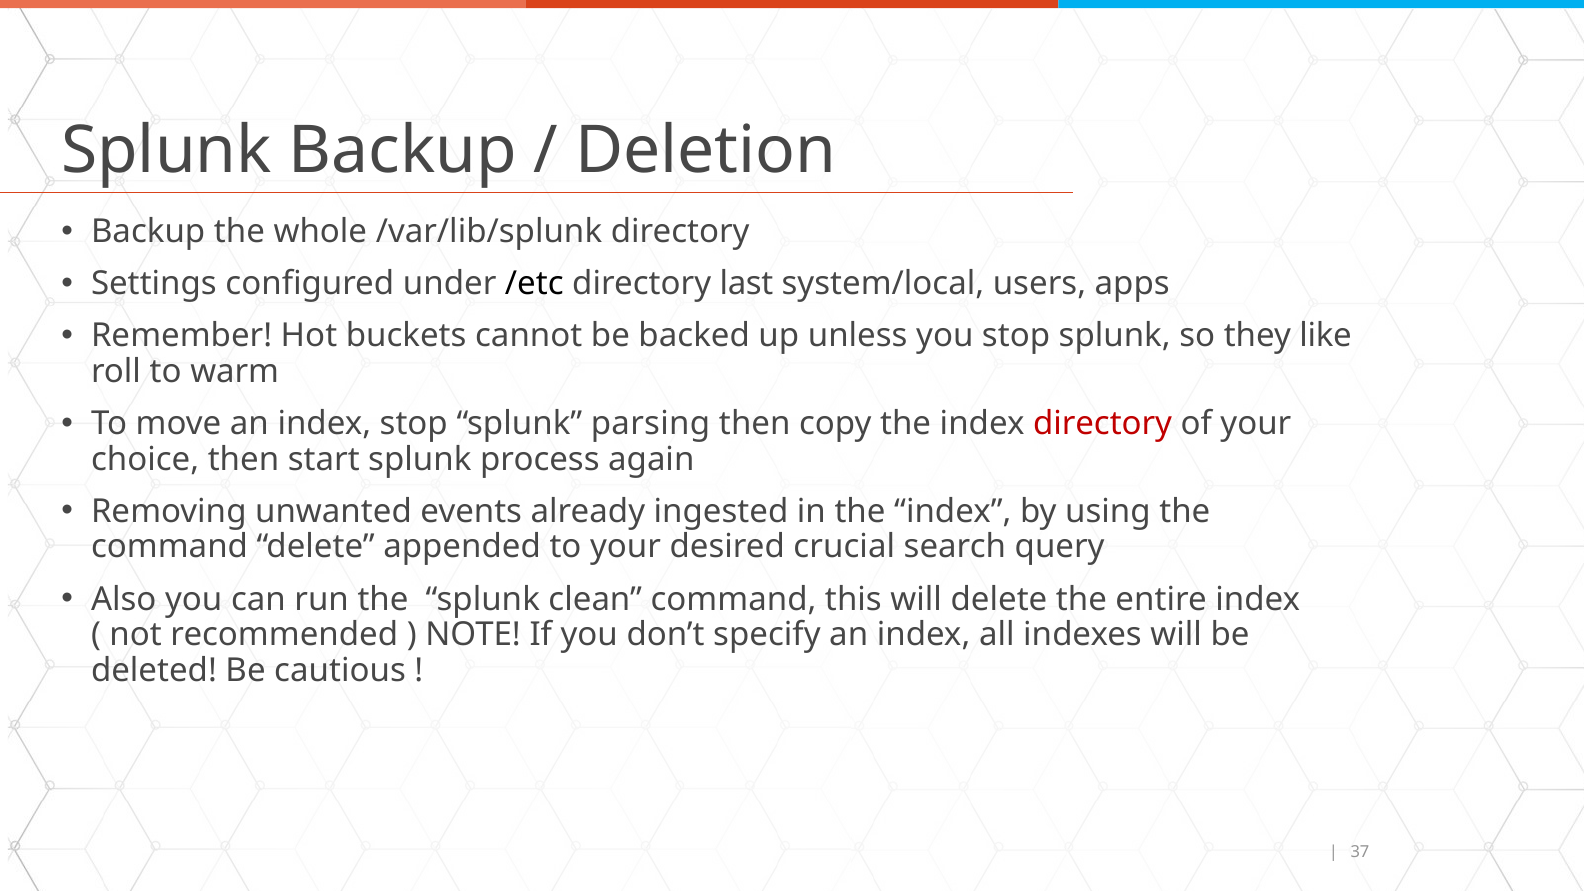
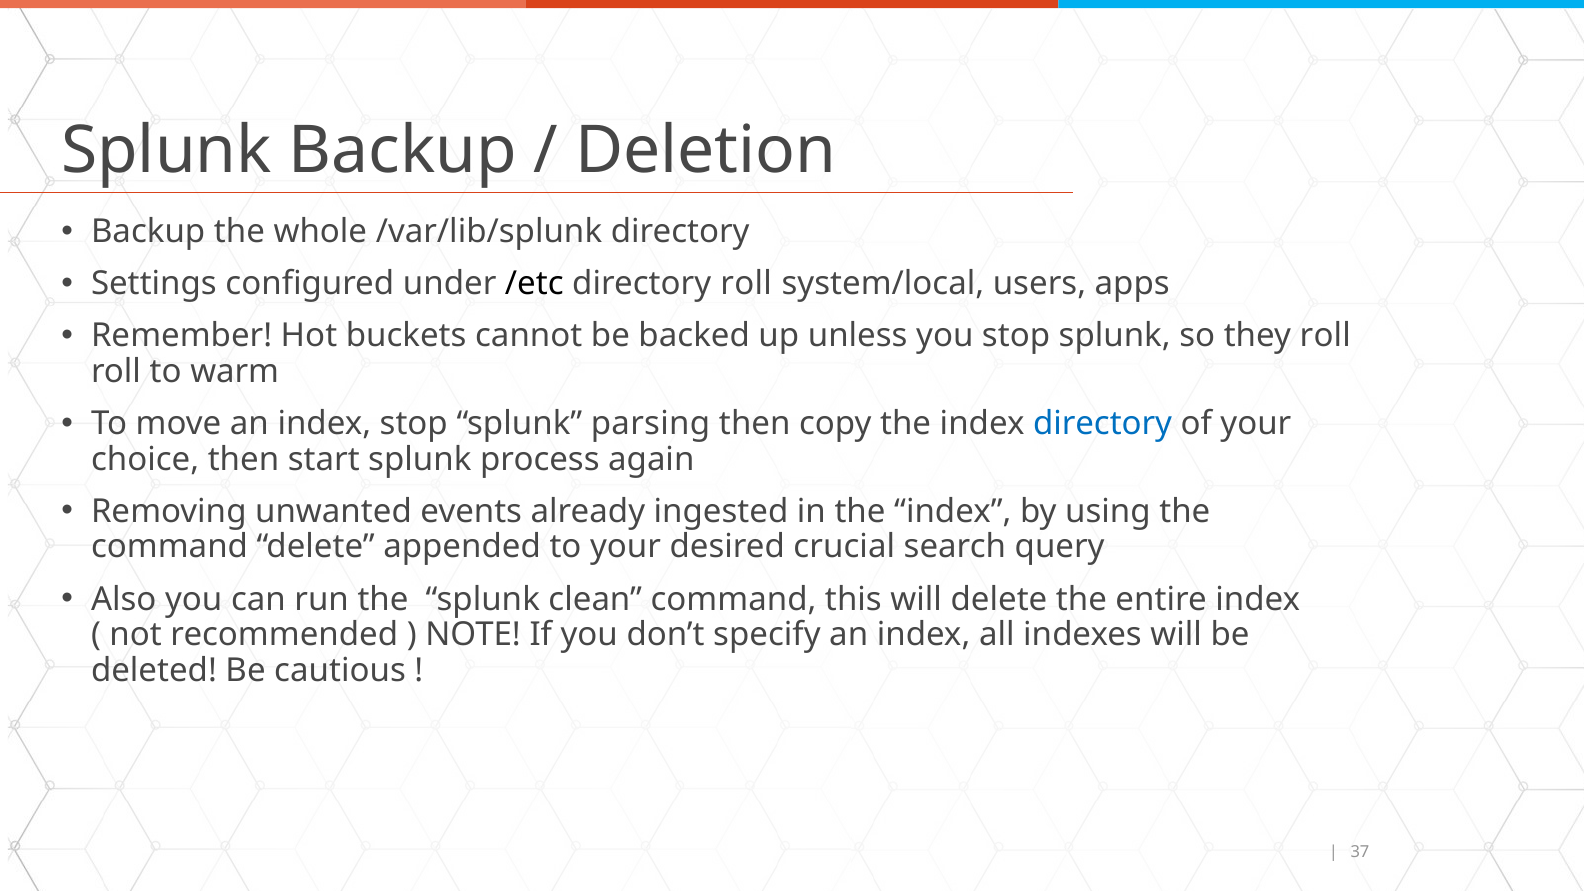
directory last: last -> roll
they like: like -> roll
directory at (1103, 424) colour: red -> blue
